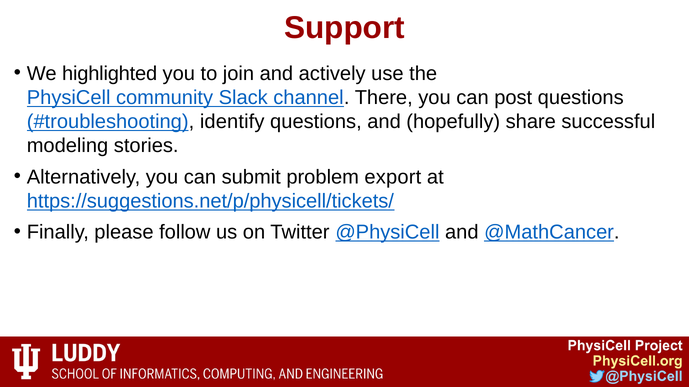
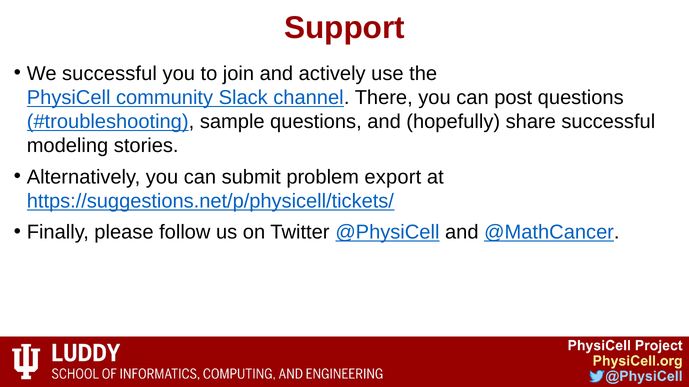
We highlighted: highlighted -> successful
identify: identify -> sample
